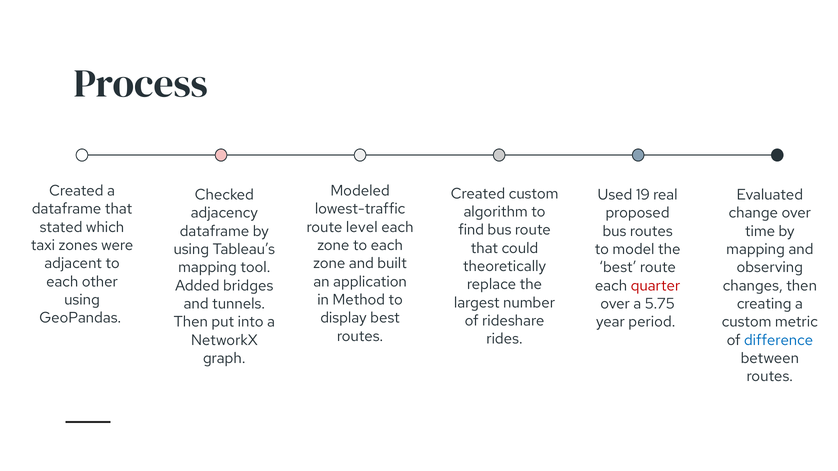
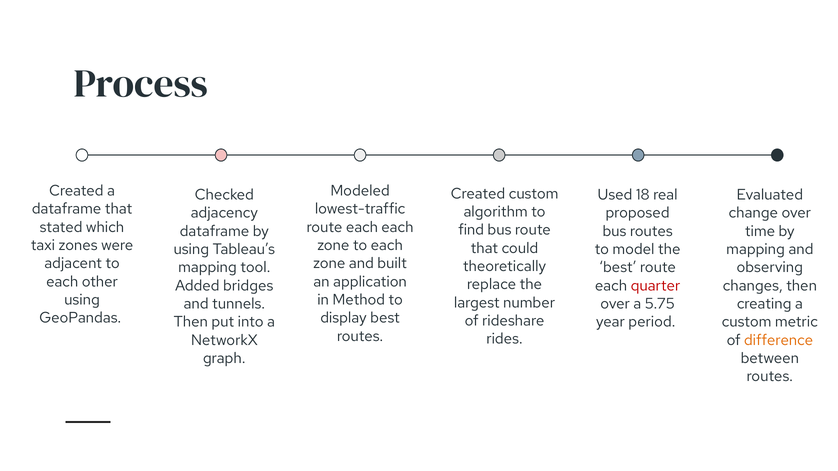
19: 19 -> 18
level at (362, 227): level -> each
difference colour: blue -> orange
